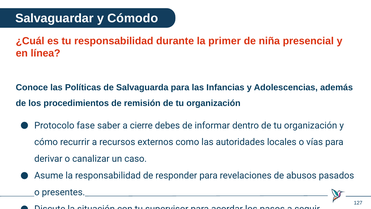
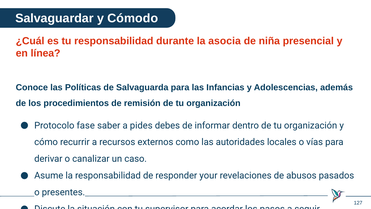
primer: primer -> asocia
cierre: cierre -> pides
responder para: para -> your
